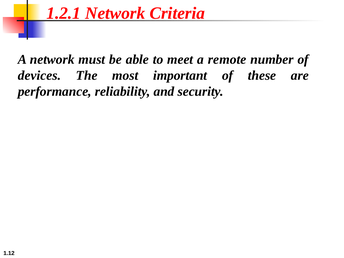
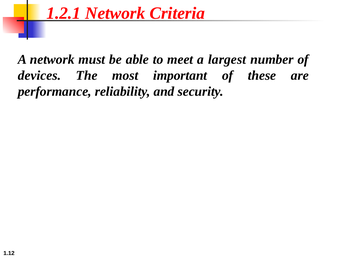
remote: remote -> largest
